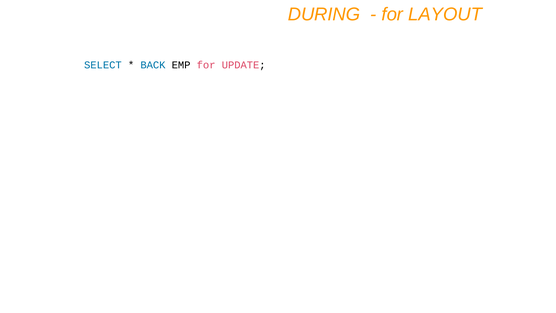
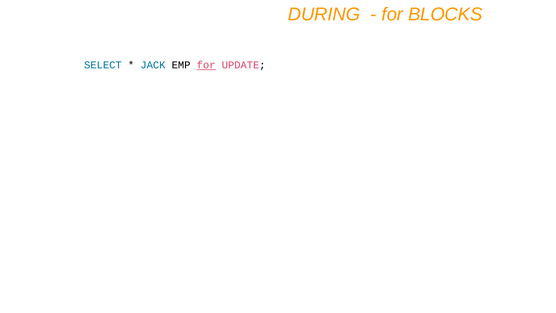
LAYOUT: LAYOUT -> BLOCKS
BACK: BACK -> JACK
for at (206, 65) underline: none -> present
